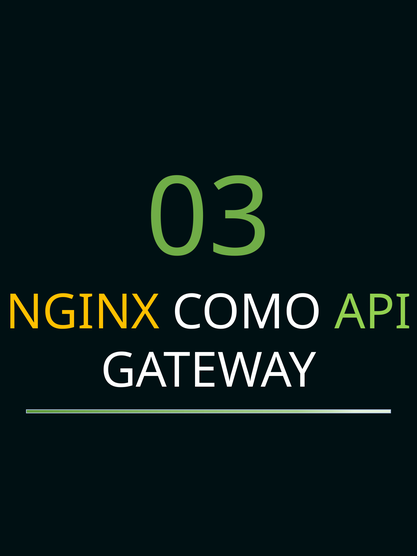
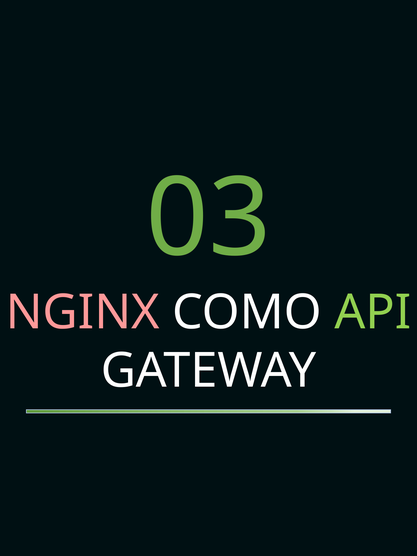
NGINX colour: yellow -> pink
